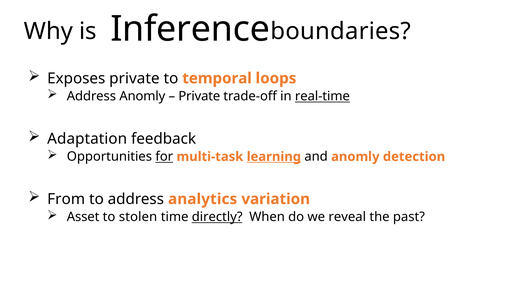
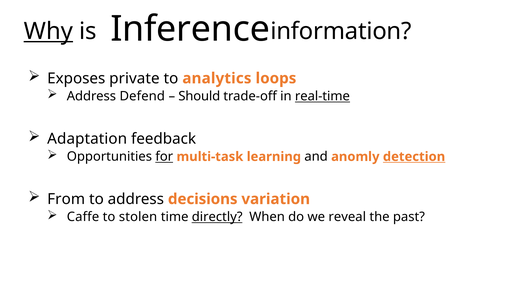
Why underline: none -> present
boundaries: boundaries -> information
temporal: temporal -> analytics
Address Anomly: Anomly -> Defend
Private at (199, 96): Private -> Should
learning underline: present -> none
detection underline: none -> present
analytics: analytics -> decisions
Asset: Asset -> Caffe
